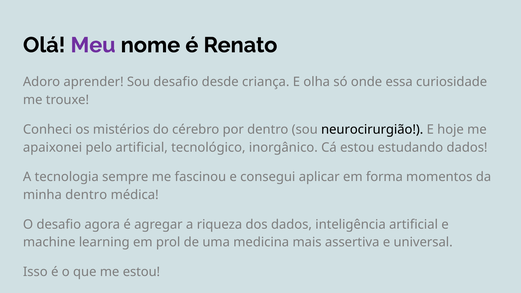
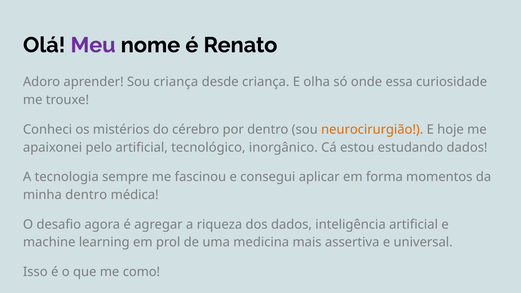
Sou desafio: desafio -> criança
neurocirurgião colour: black -> orange
me estou: estou -> como
